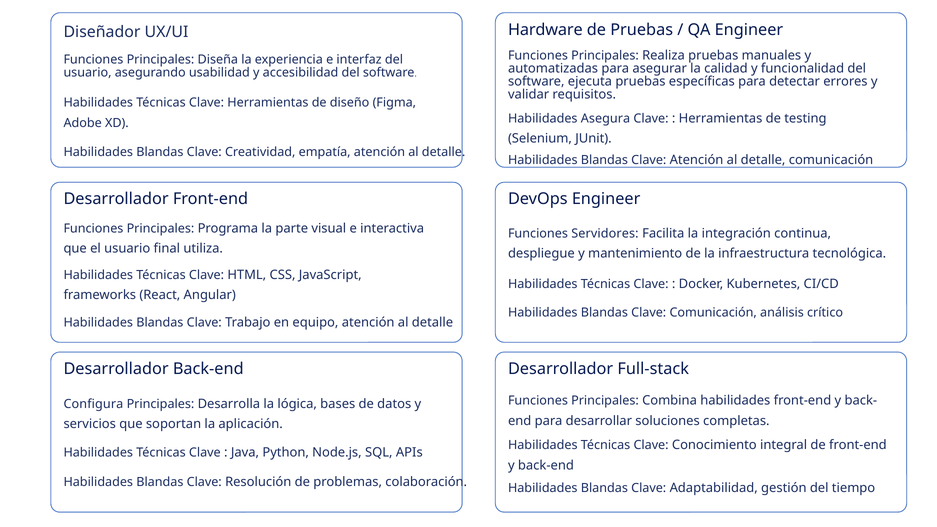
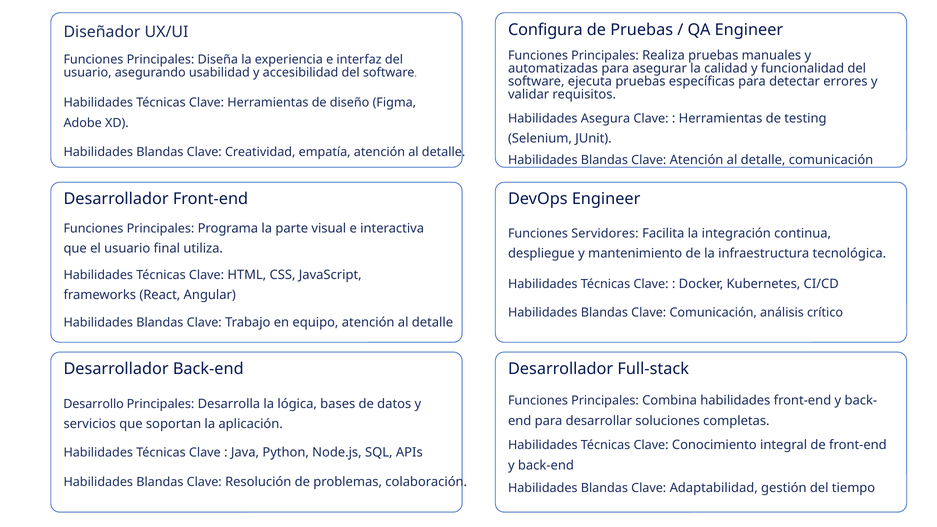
Hardware: Hardware -> Configura
Configura: Configura -> Desarrollo
